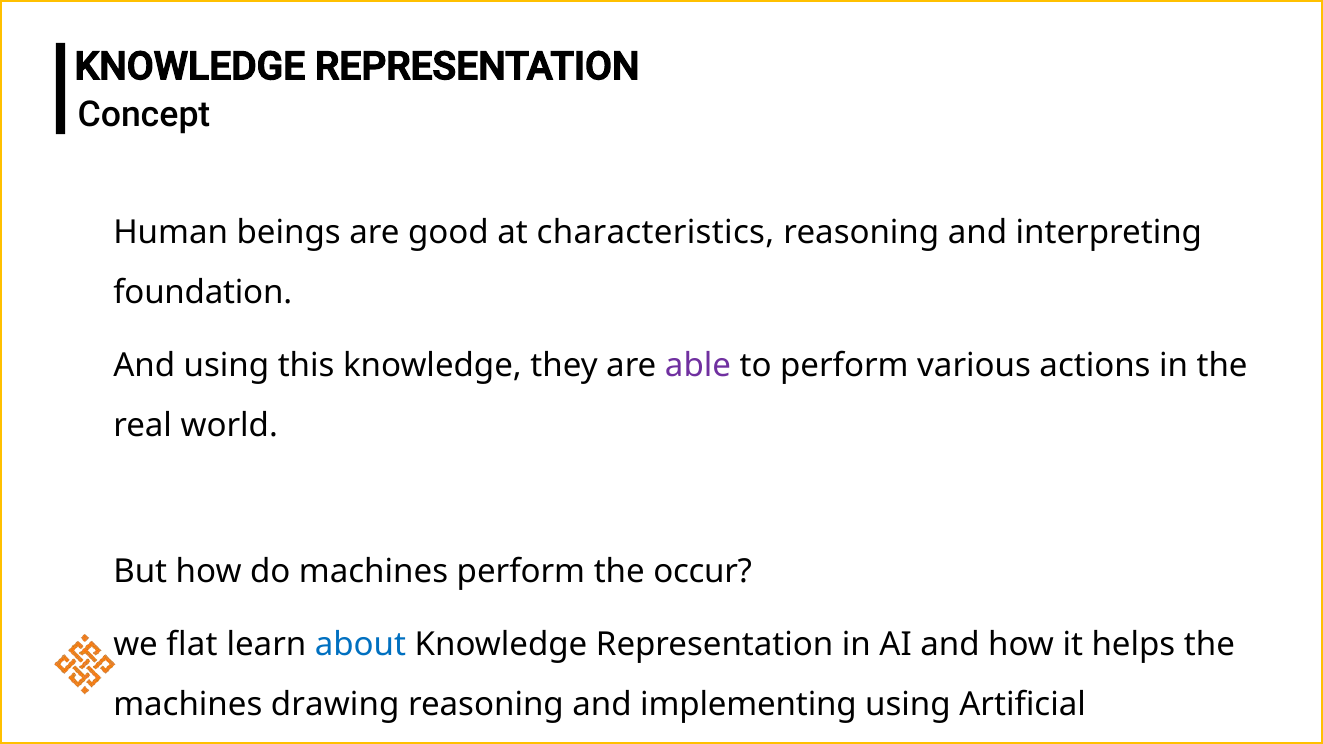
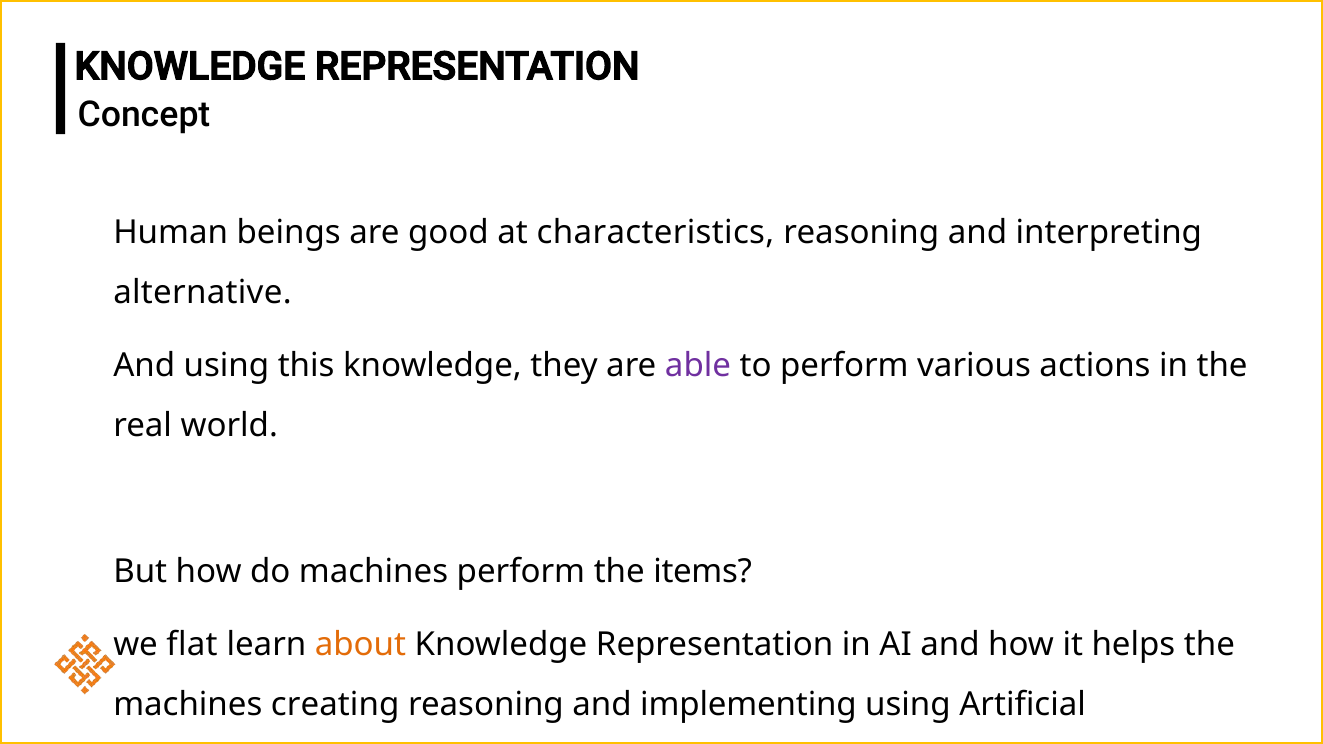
foundation: foundation -> alternative
occur: occur -> items
about colour: blue -> orange
drawing: drawing -> creating
